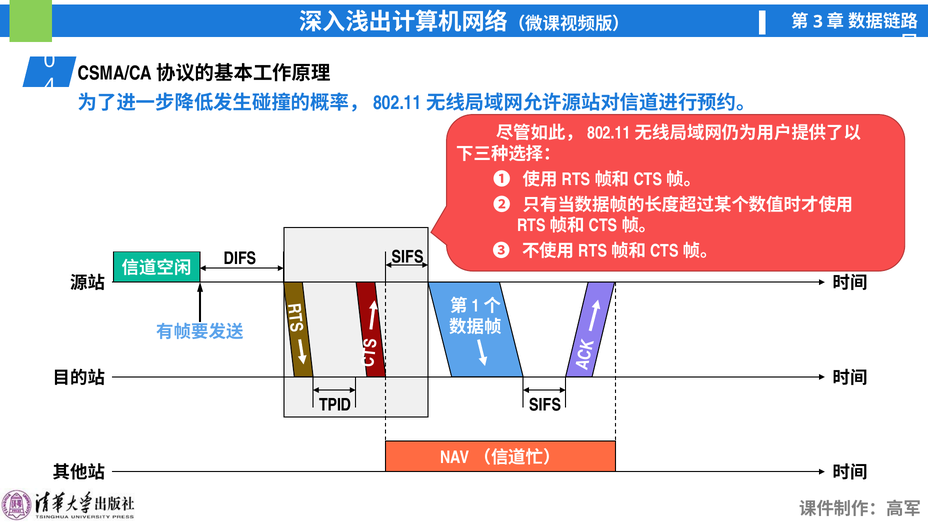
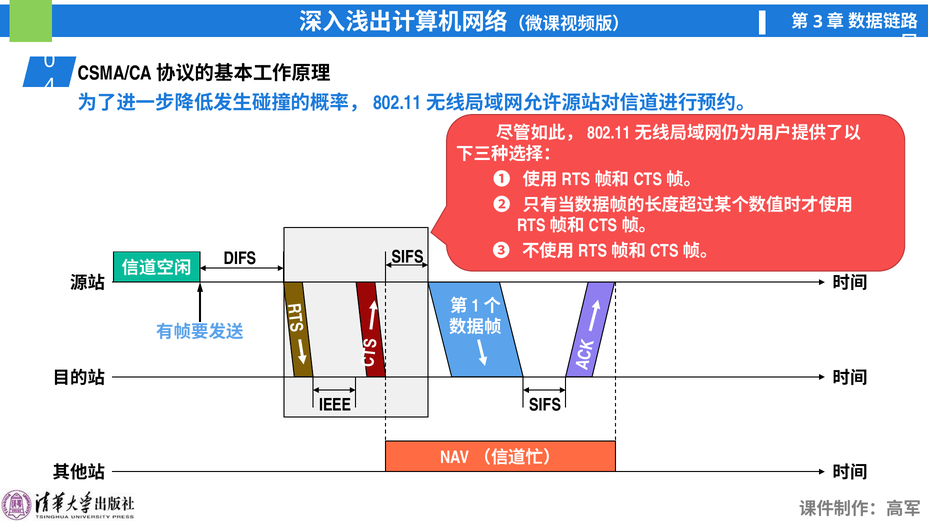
TPID: TPID -> IEEE
